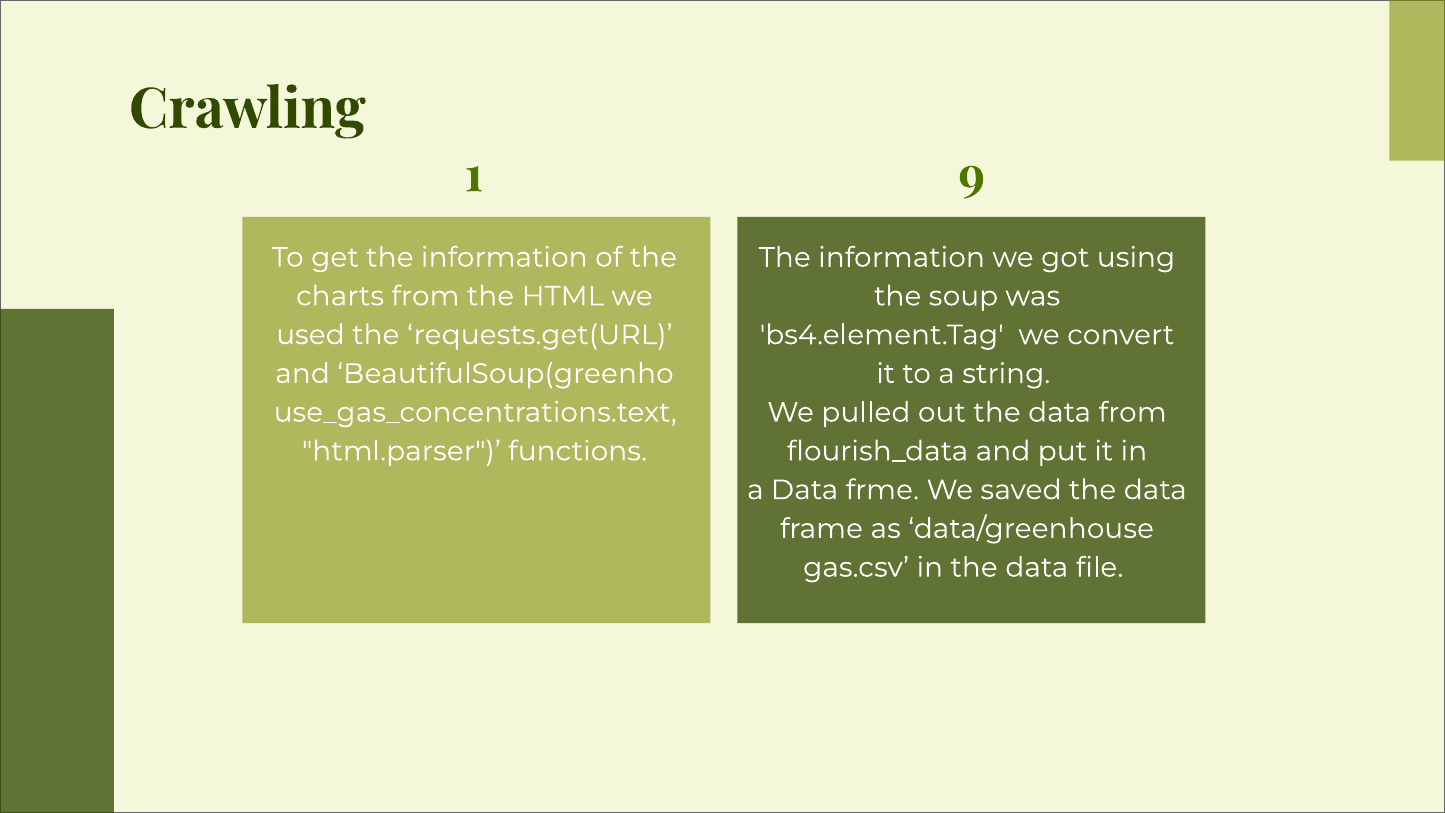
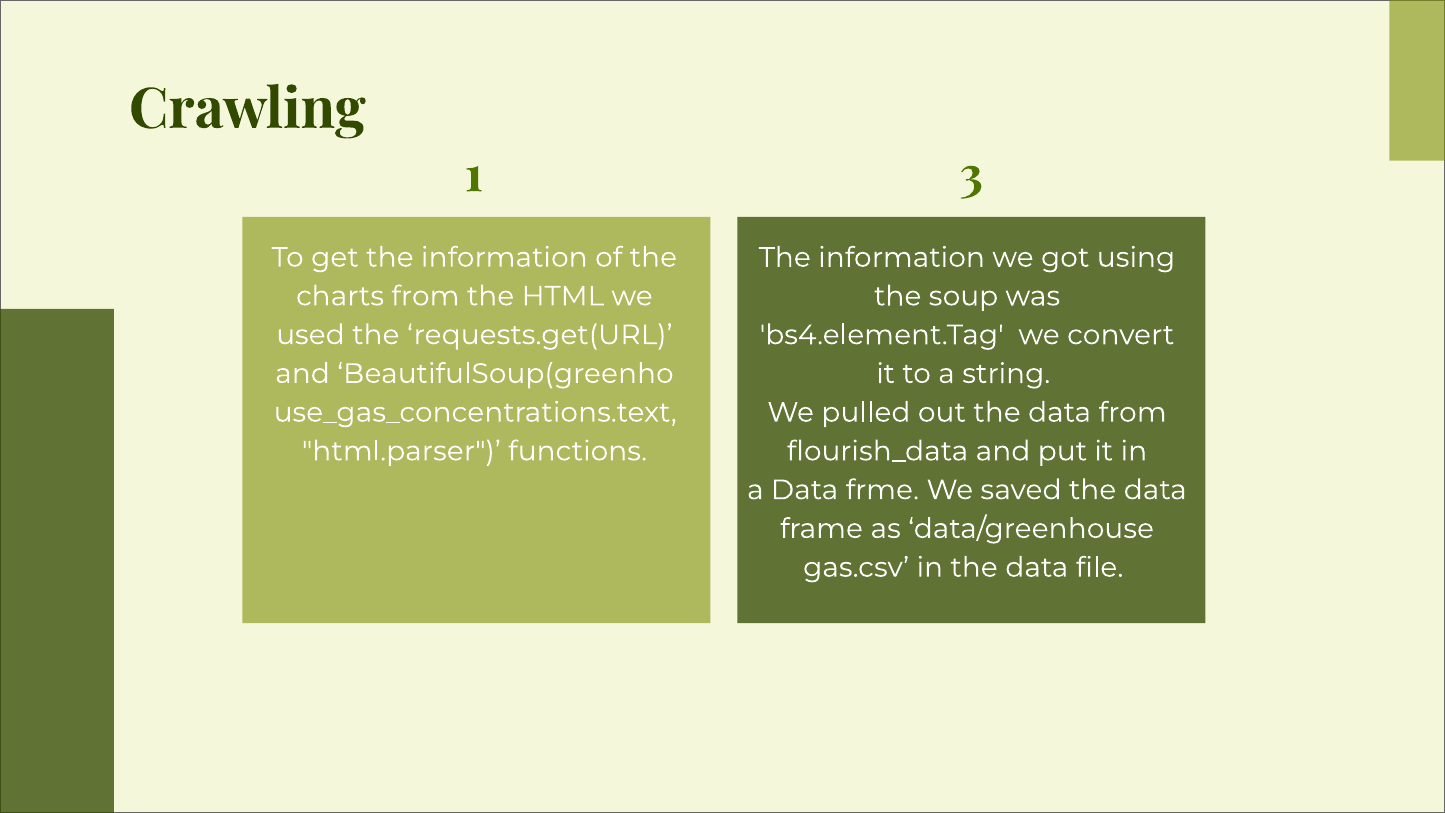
9: 9 -> 3
